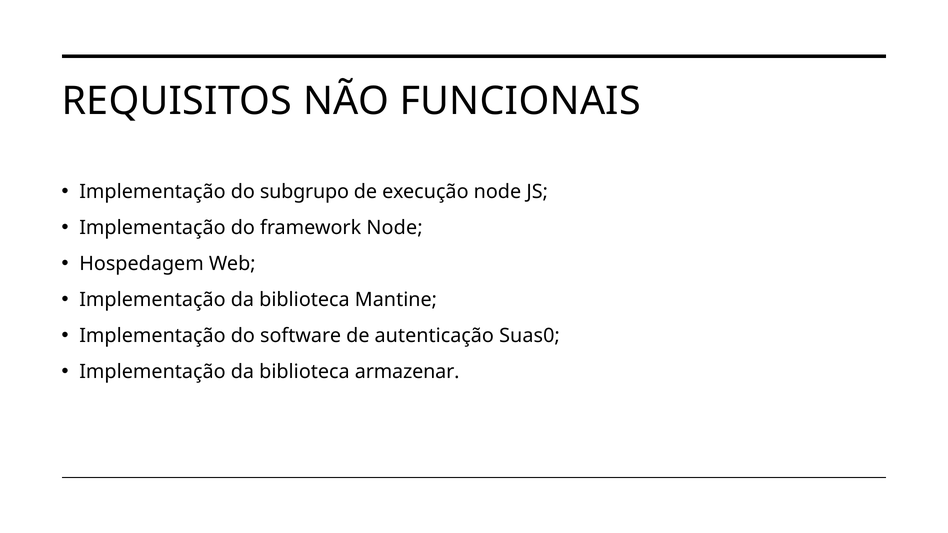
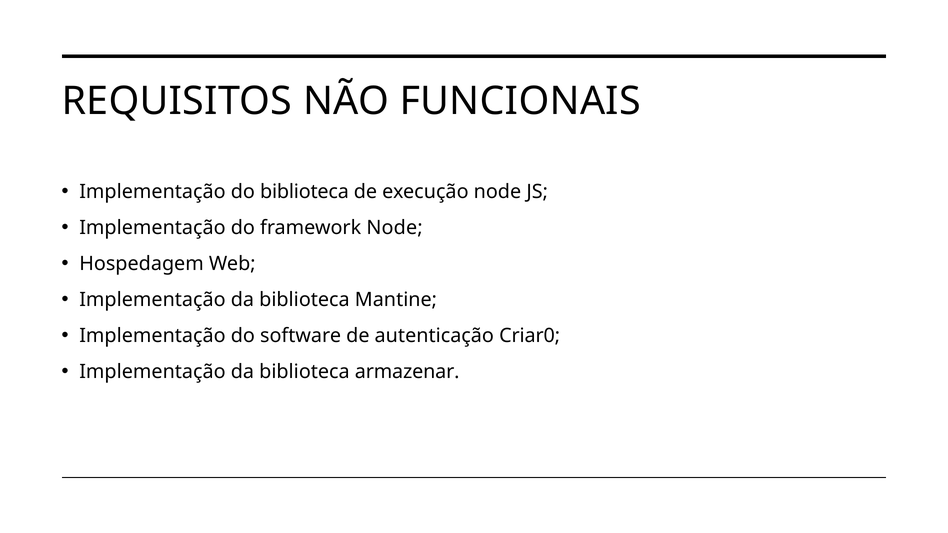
do subgrupo: subgrupo -> biblioteca
Suas0: Suas0 -> Criar0
